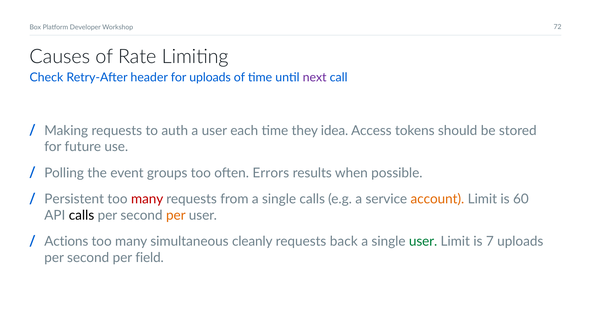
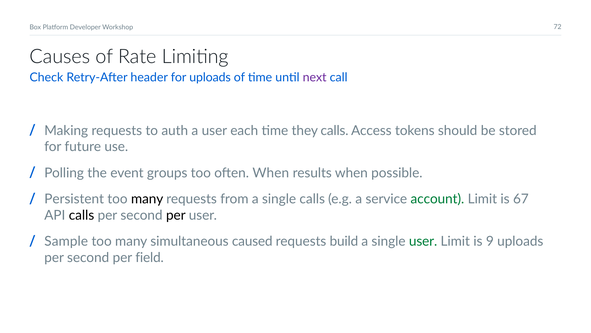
they idea: idea -> calls
often Errors: Errors -> When
many at (147, 199) colour: red -> black
account colour: orange -> green
60: 60 -> 67
per at (176, 215) colour: orange -> black
Actions: Actions -> Sample
cleanly: cleanly -> caused
back: back -> build
7: 7 -> 9
